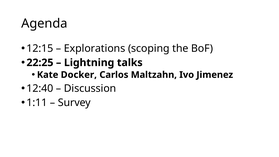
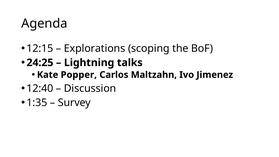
22:25: 22:25 -> 24:25
Docker: Docker -> Popper
1:11: 1:11 -> 1:35
